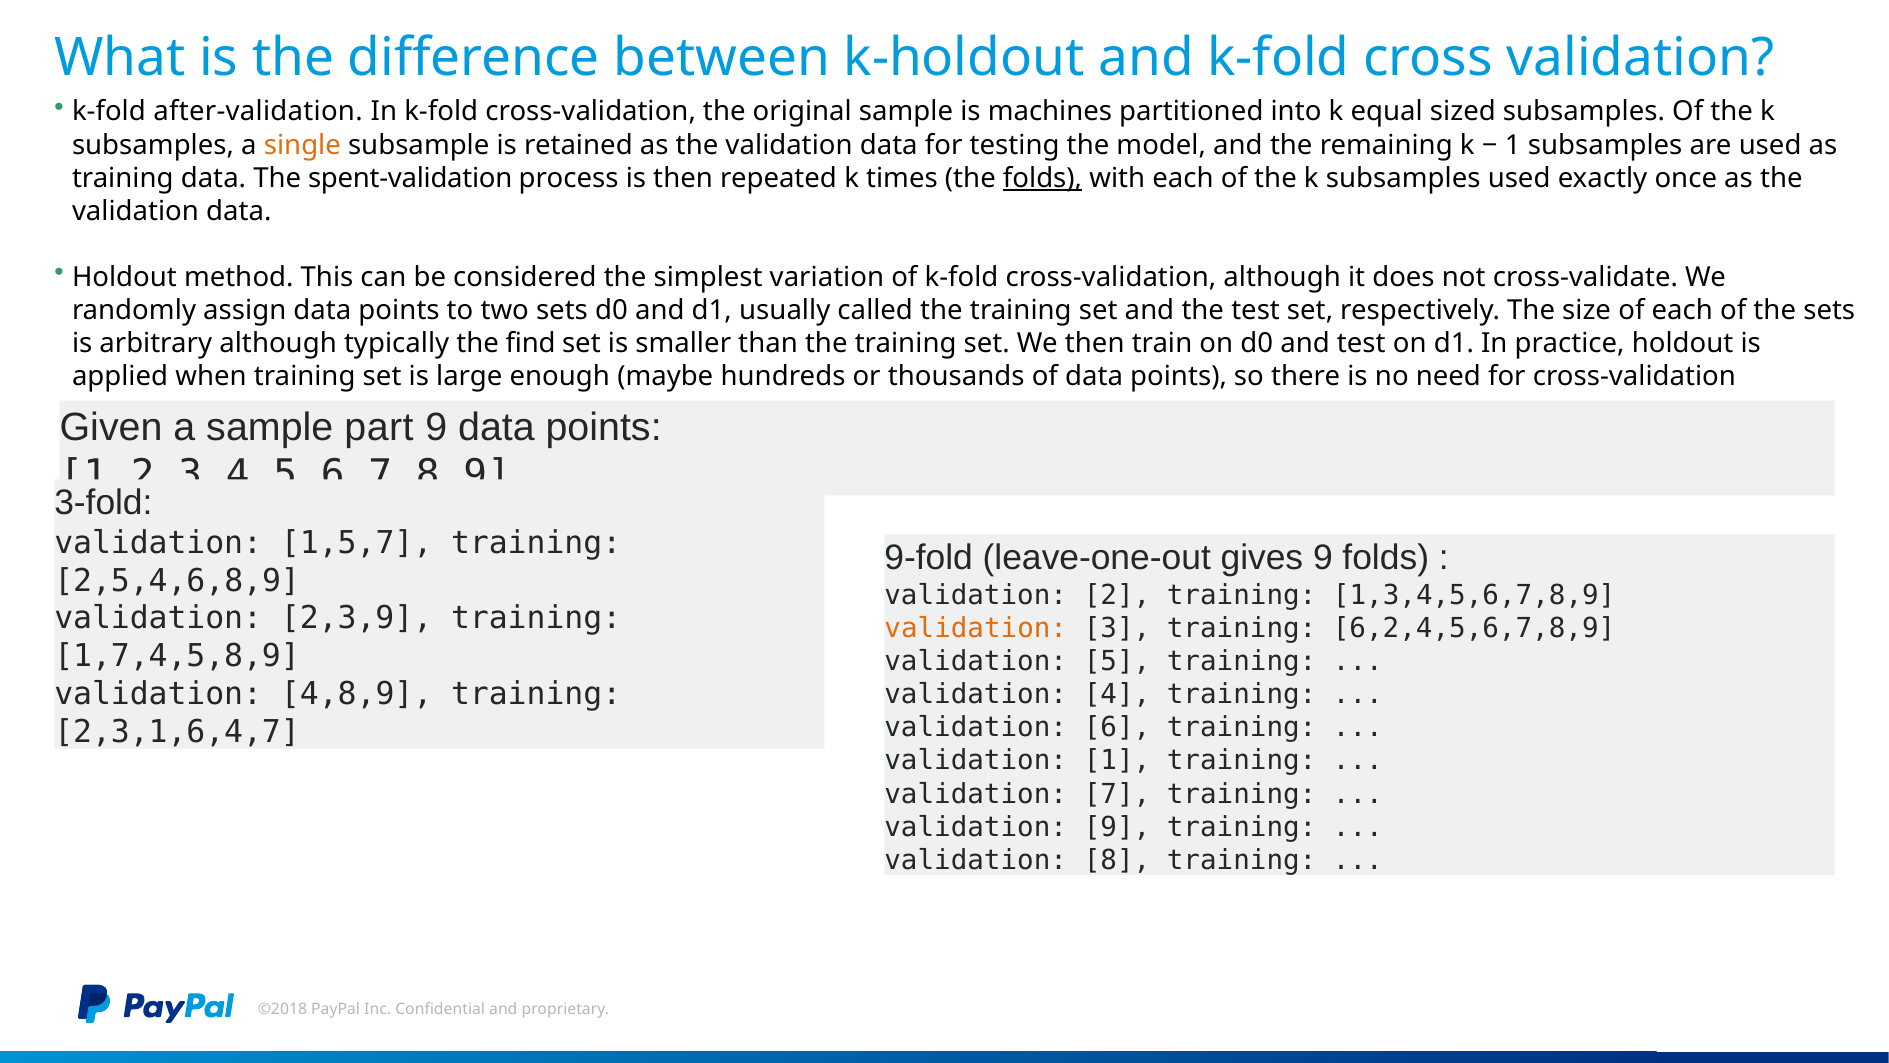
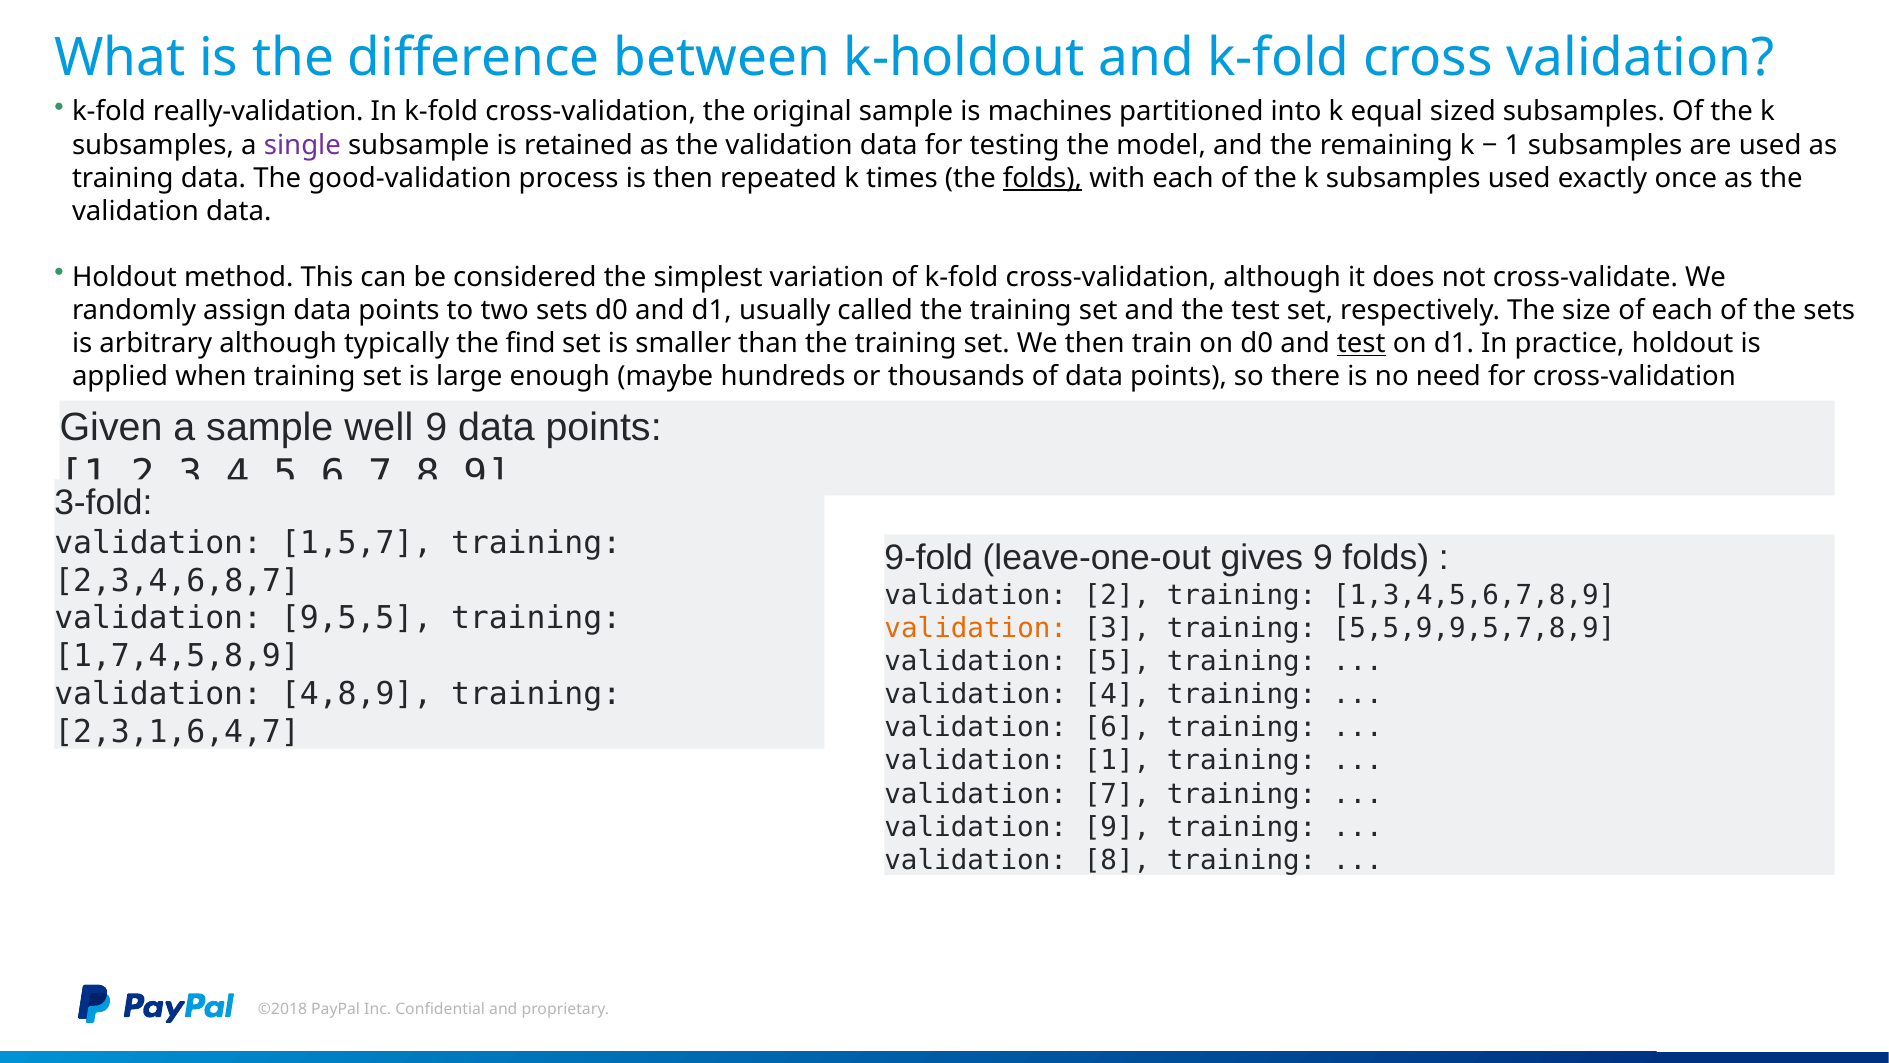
after-validation: after-validation -> really-validation
single colour: orange -> purple
spent-validation: spent-validation -> good-validation
test at (1361, 343) underline: none -> present
part: part -> well
2,5,4,6,8,9: 2,5,4,6,8,9 -> 2,3,4,6,8,7
2,3,9: 2,3,9 -> 9,5,5
6,2,4,5,6,7,8,9: 6,2,4,5,6,7,8,9 -> 5,5,9,9,5,7,8,9
